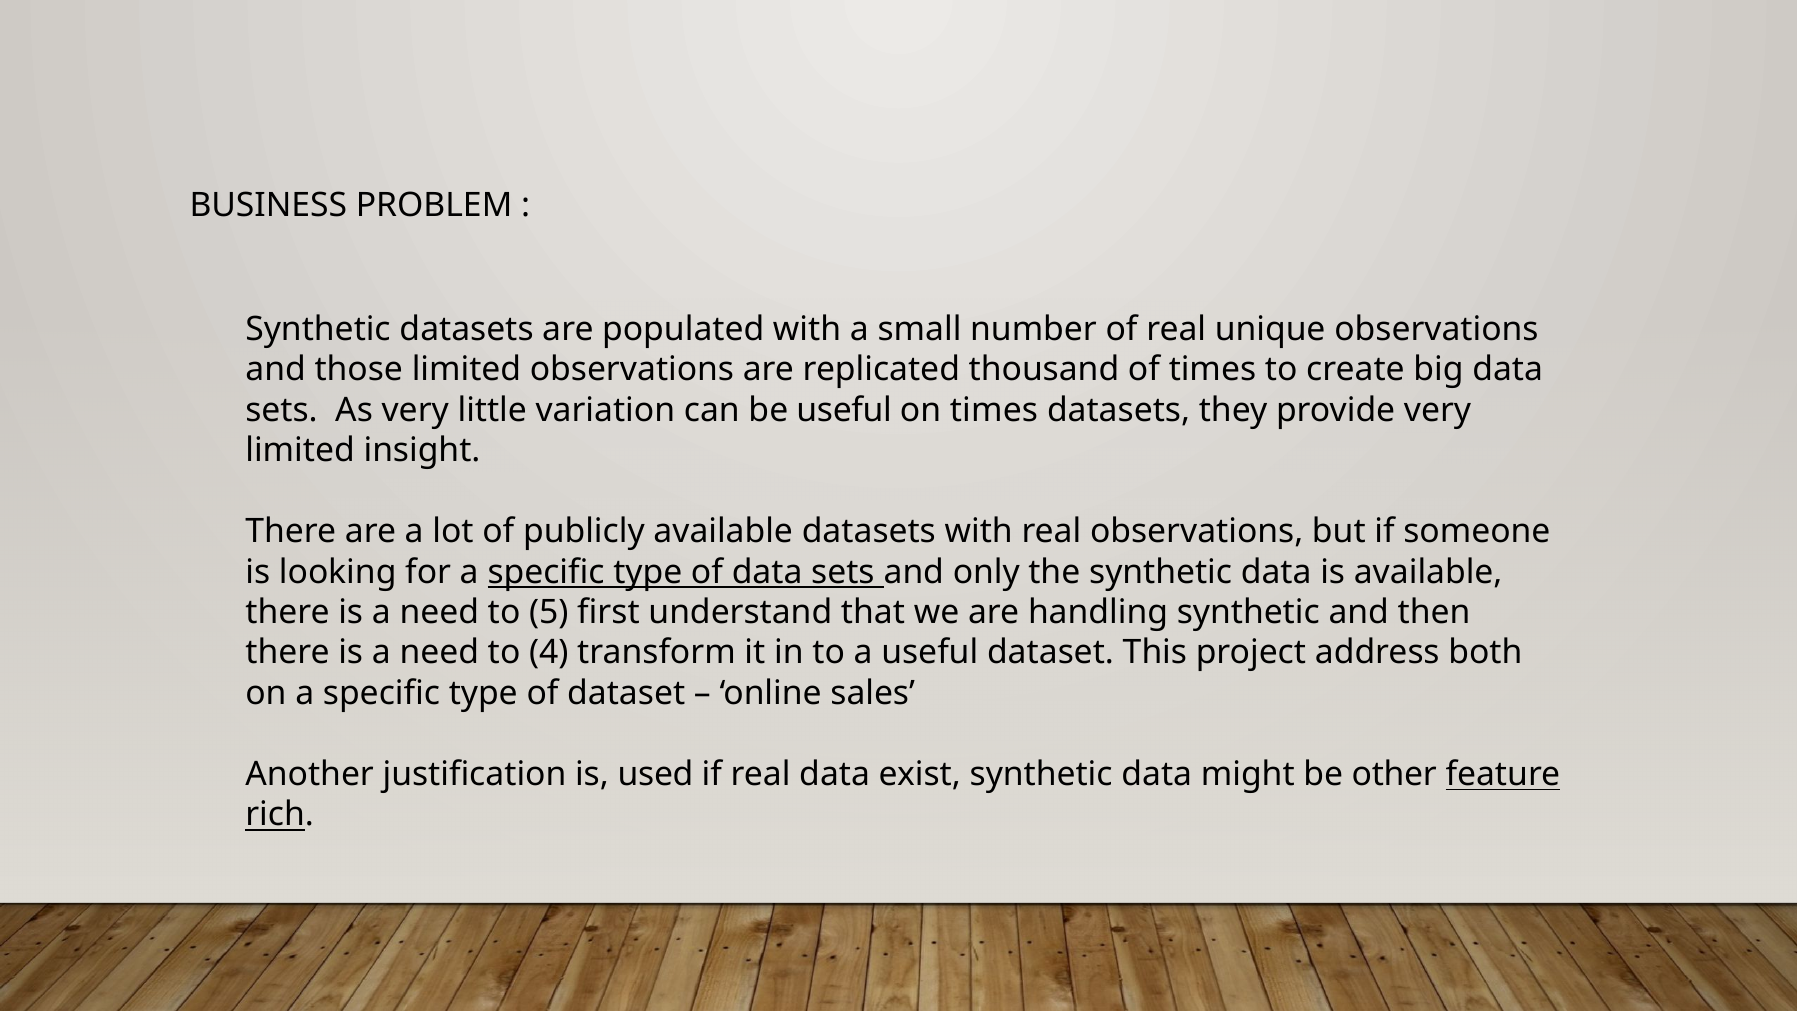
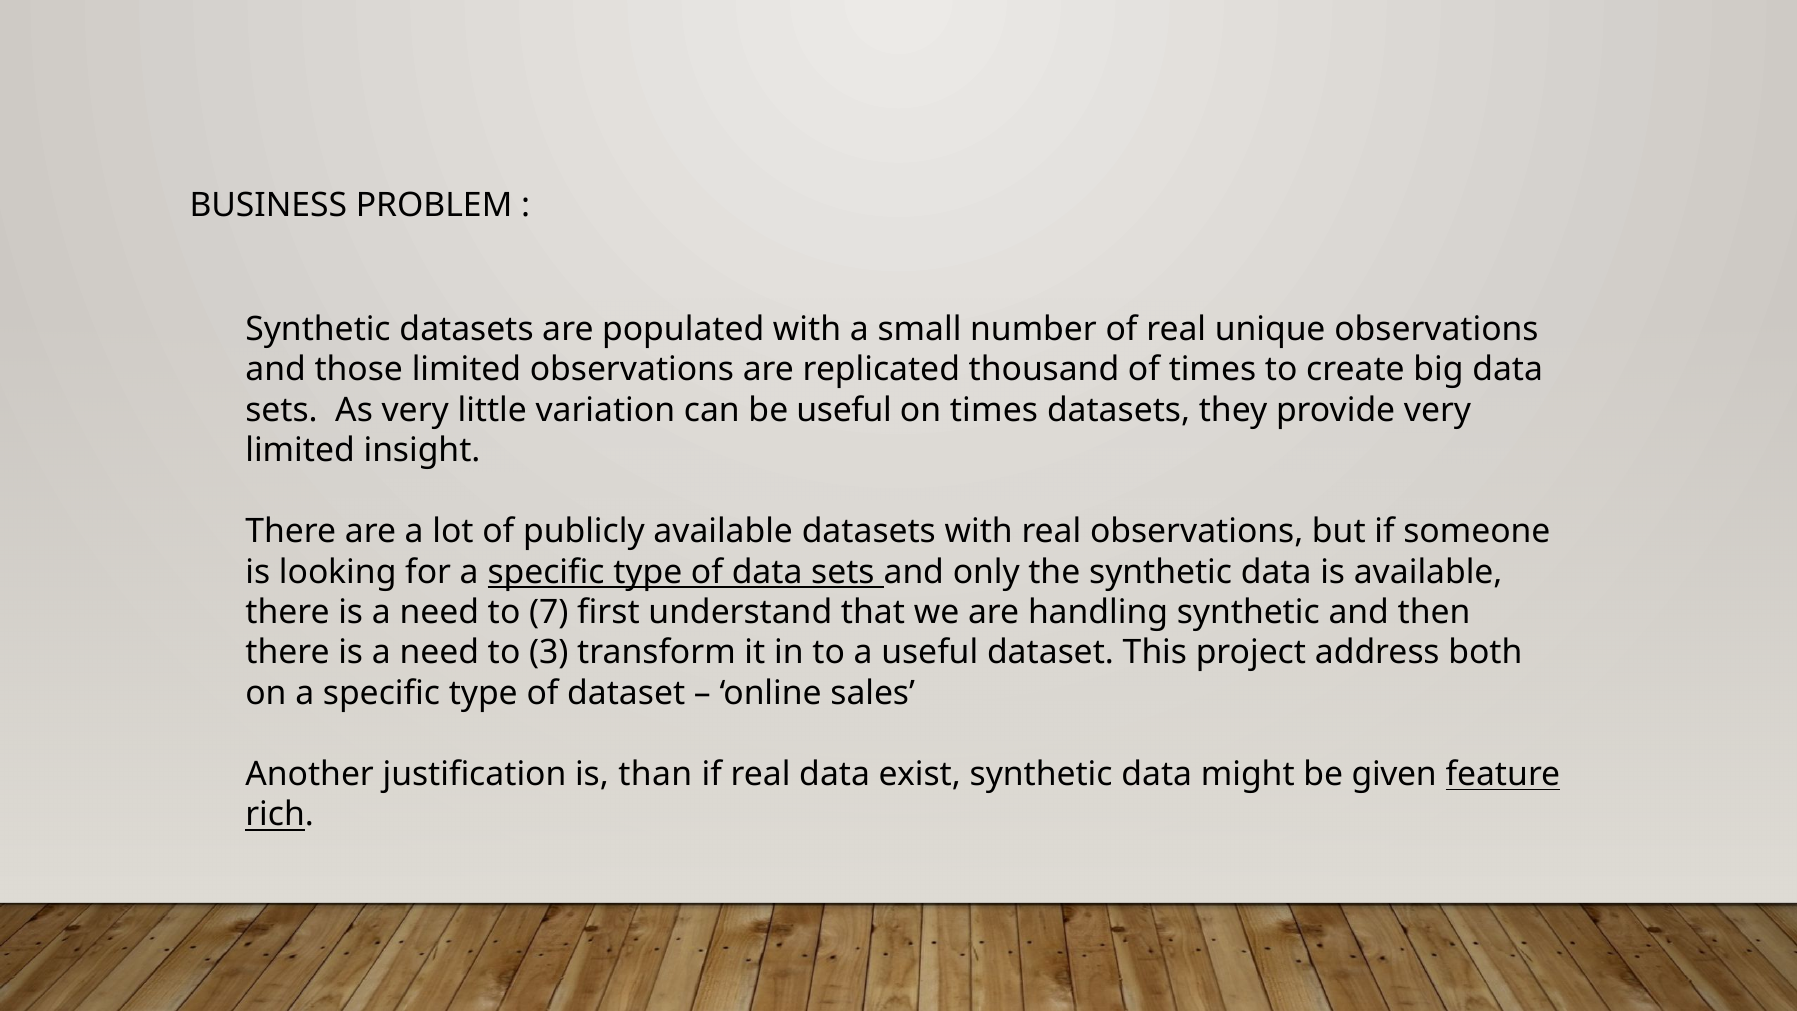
5: 5 -> 7
4: 4 -> 3
used: used -> than
other: other -> given
